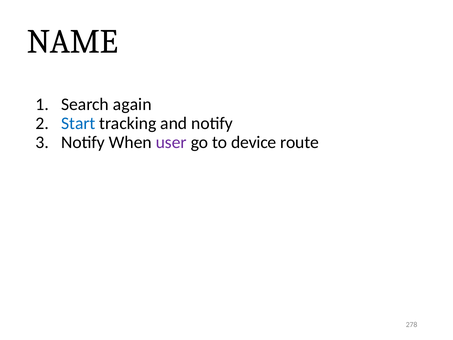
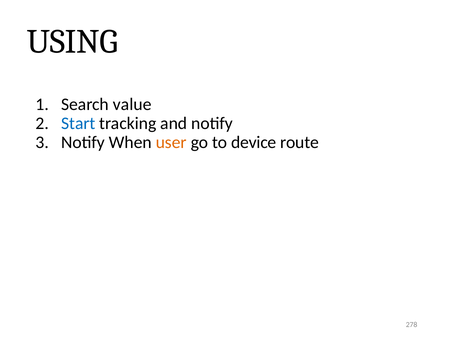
NAME: NAME -> USING
again: again -> value
user colour: purple -> orange
